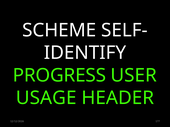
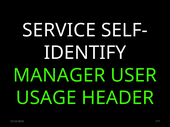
SCHEME: SCHEME -> SERVICE
PROGRESS: PROGRESS -> MANAGER
